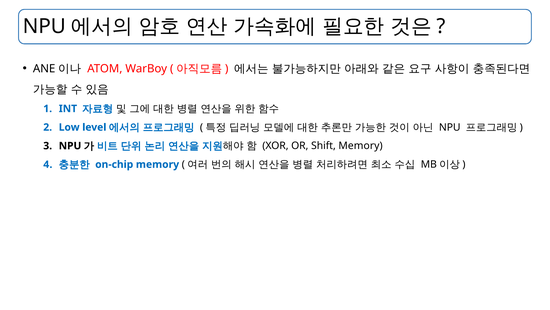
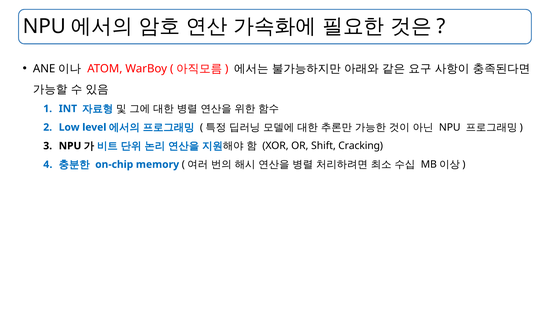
Shift Memory: Memory -> Cracking
